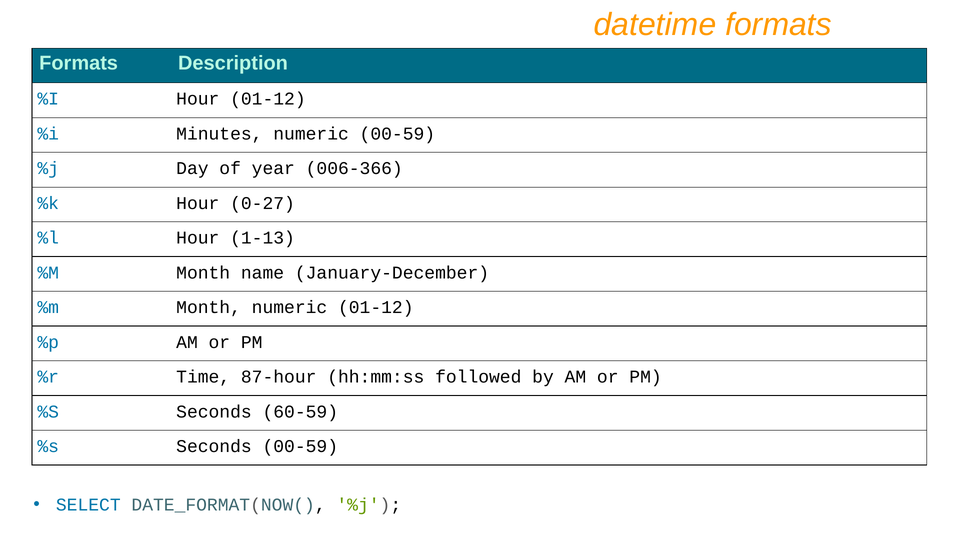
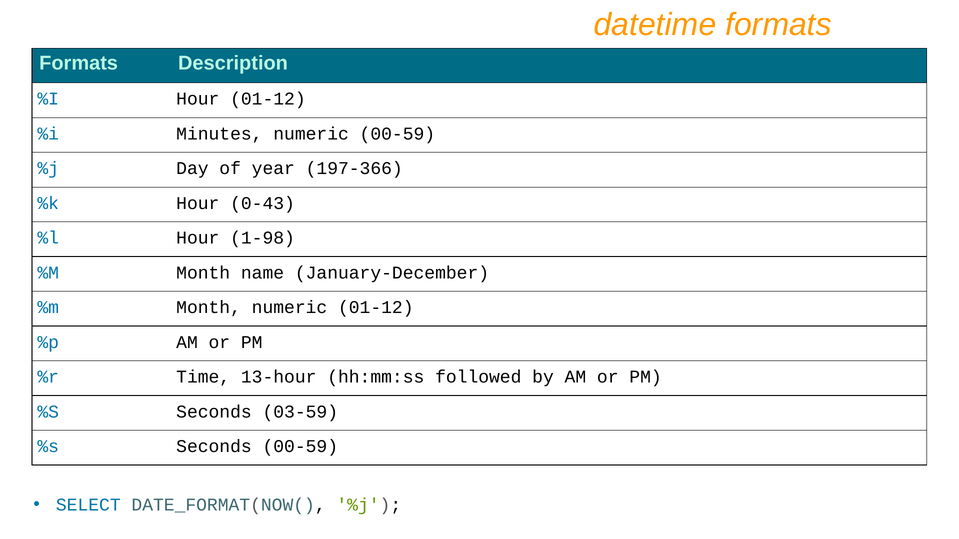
006-366: 006-366 -> 197-366
0-27: 0-27 -> 0-43
1-13: 1-13 -> 1-98
87-hour: 87-hour -> 13-hour
60-59: 60-59 -> 03-59
